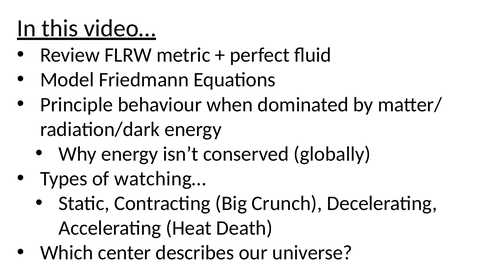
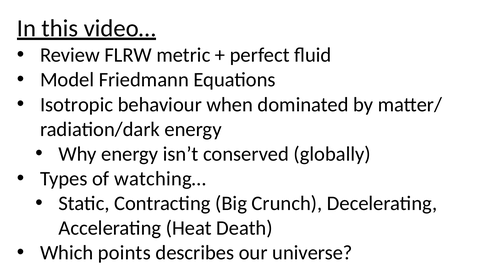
Principle: Principle -> Isotropic
center: center -> points
